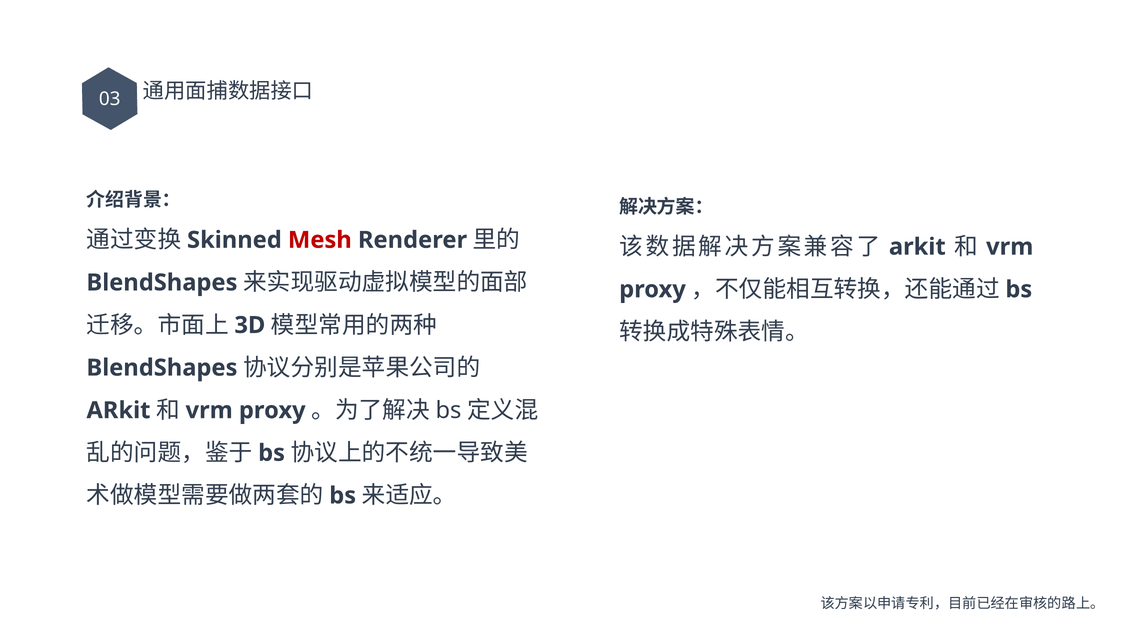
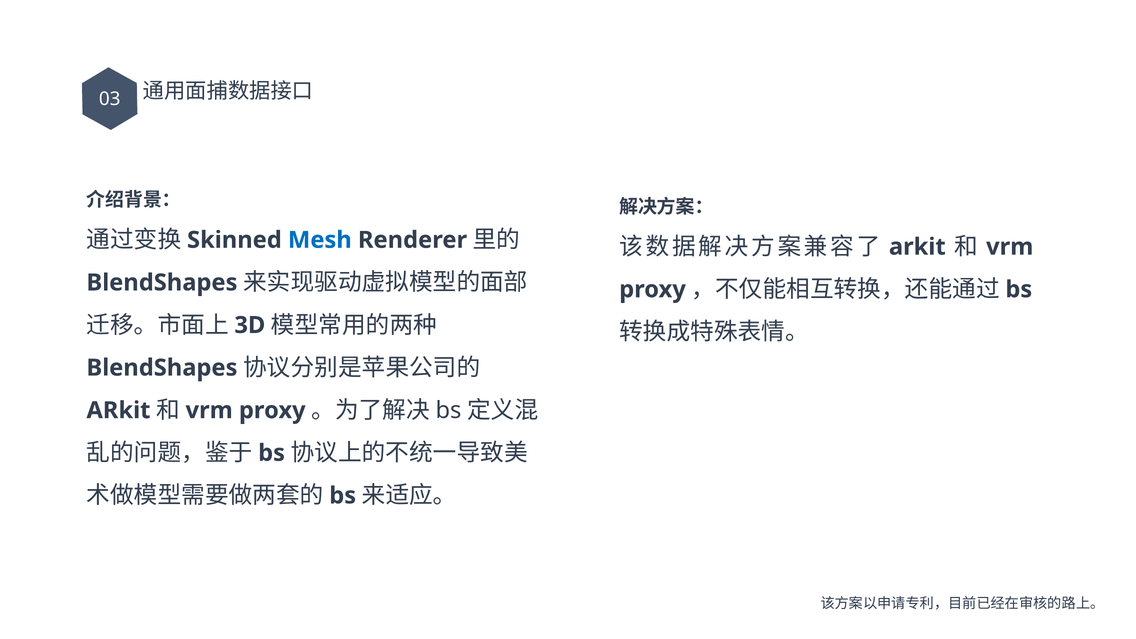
Mesh colour: red -> blue
